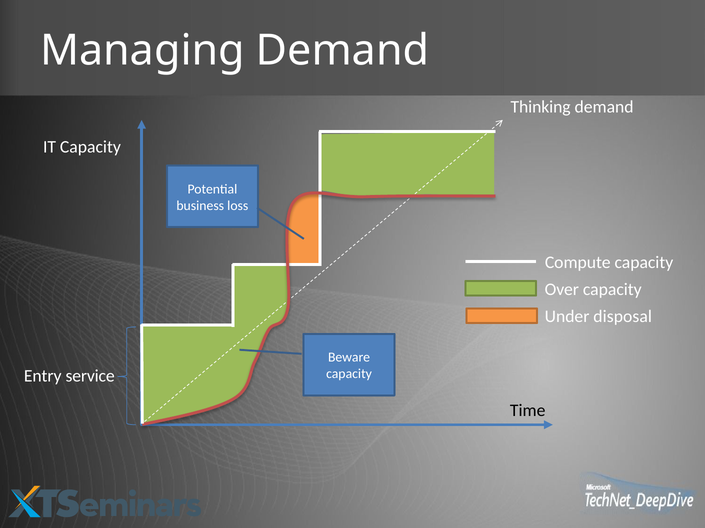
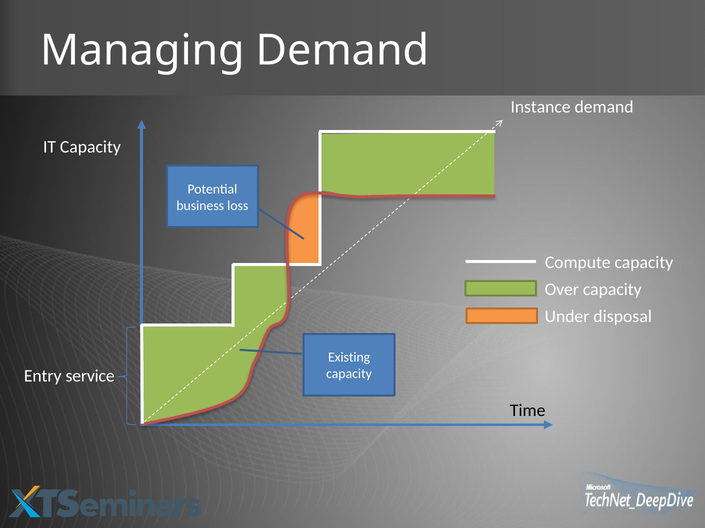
Thinking: Thinking -> Instance
Beware: Beware -> Existing
